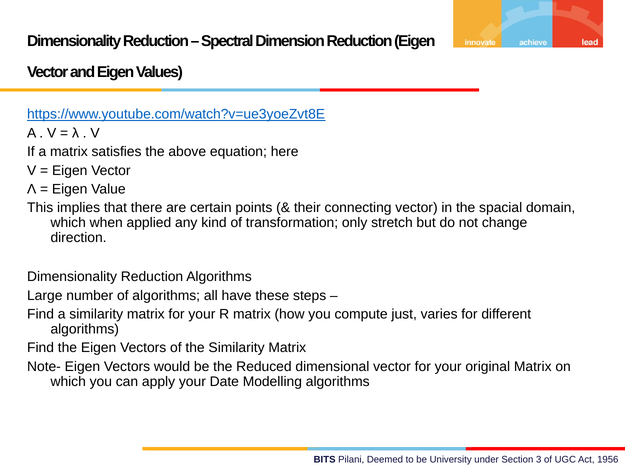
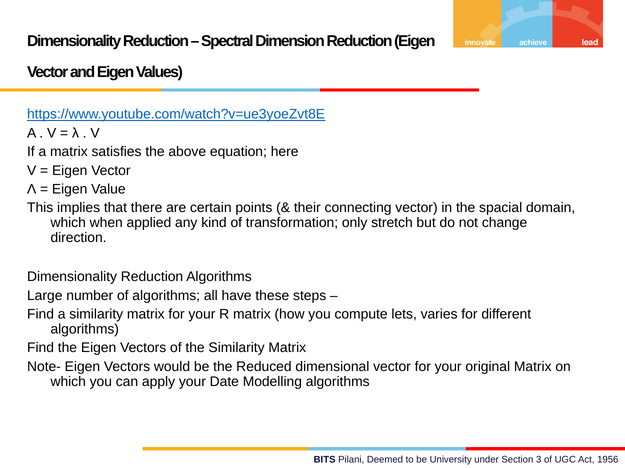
just: just -> lets
